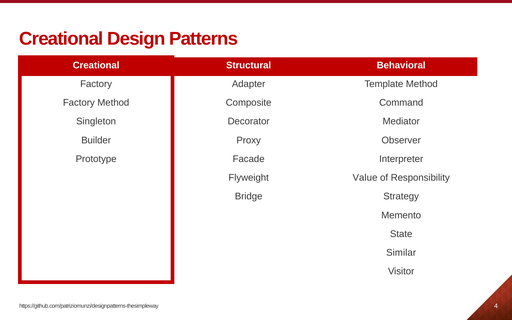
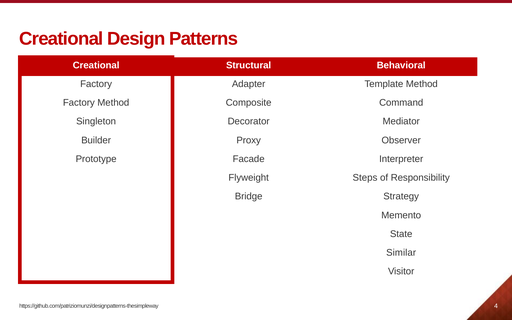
Value: Value -> Steps
